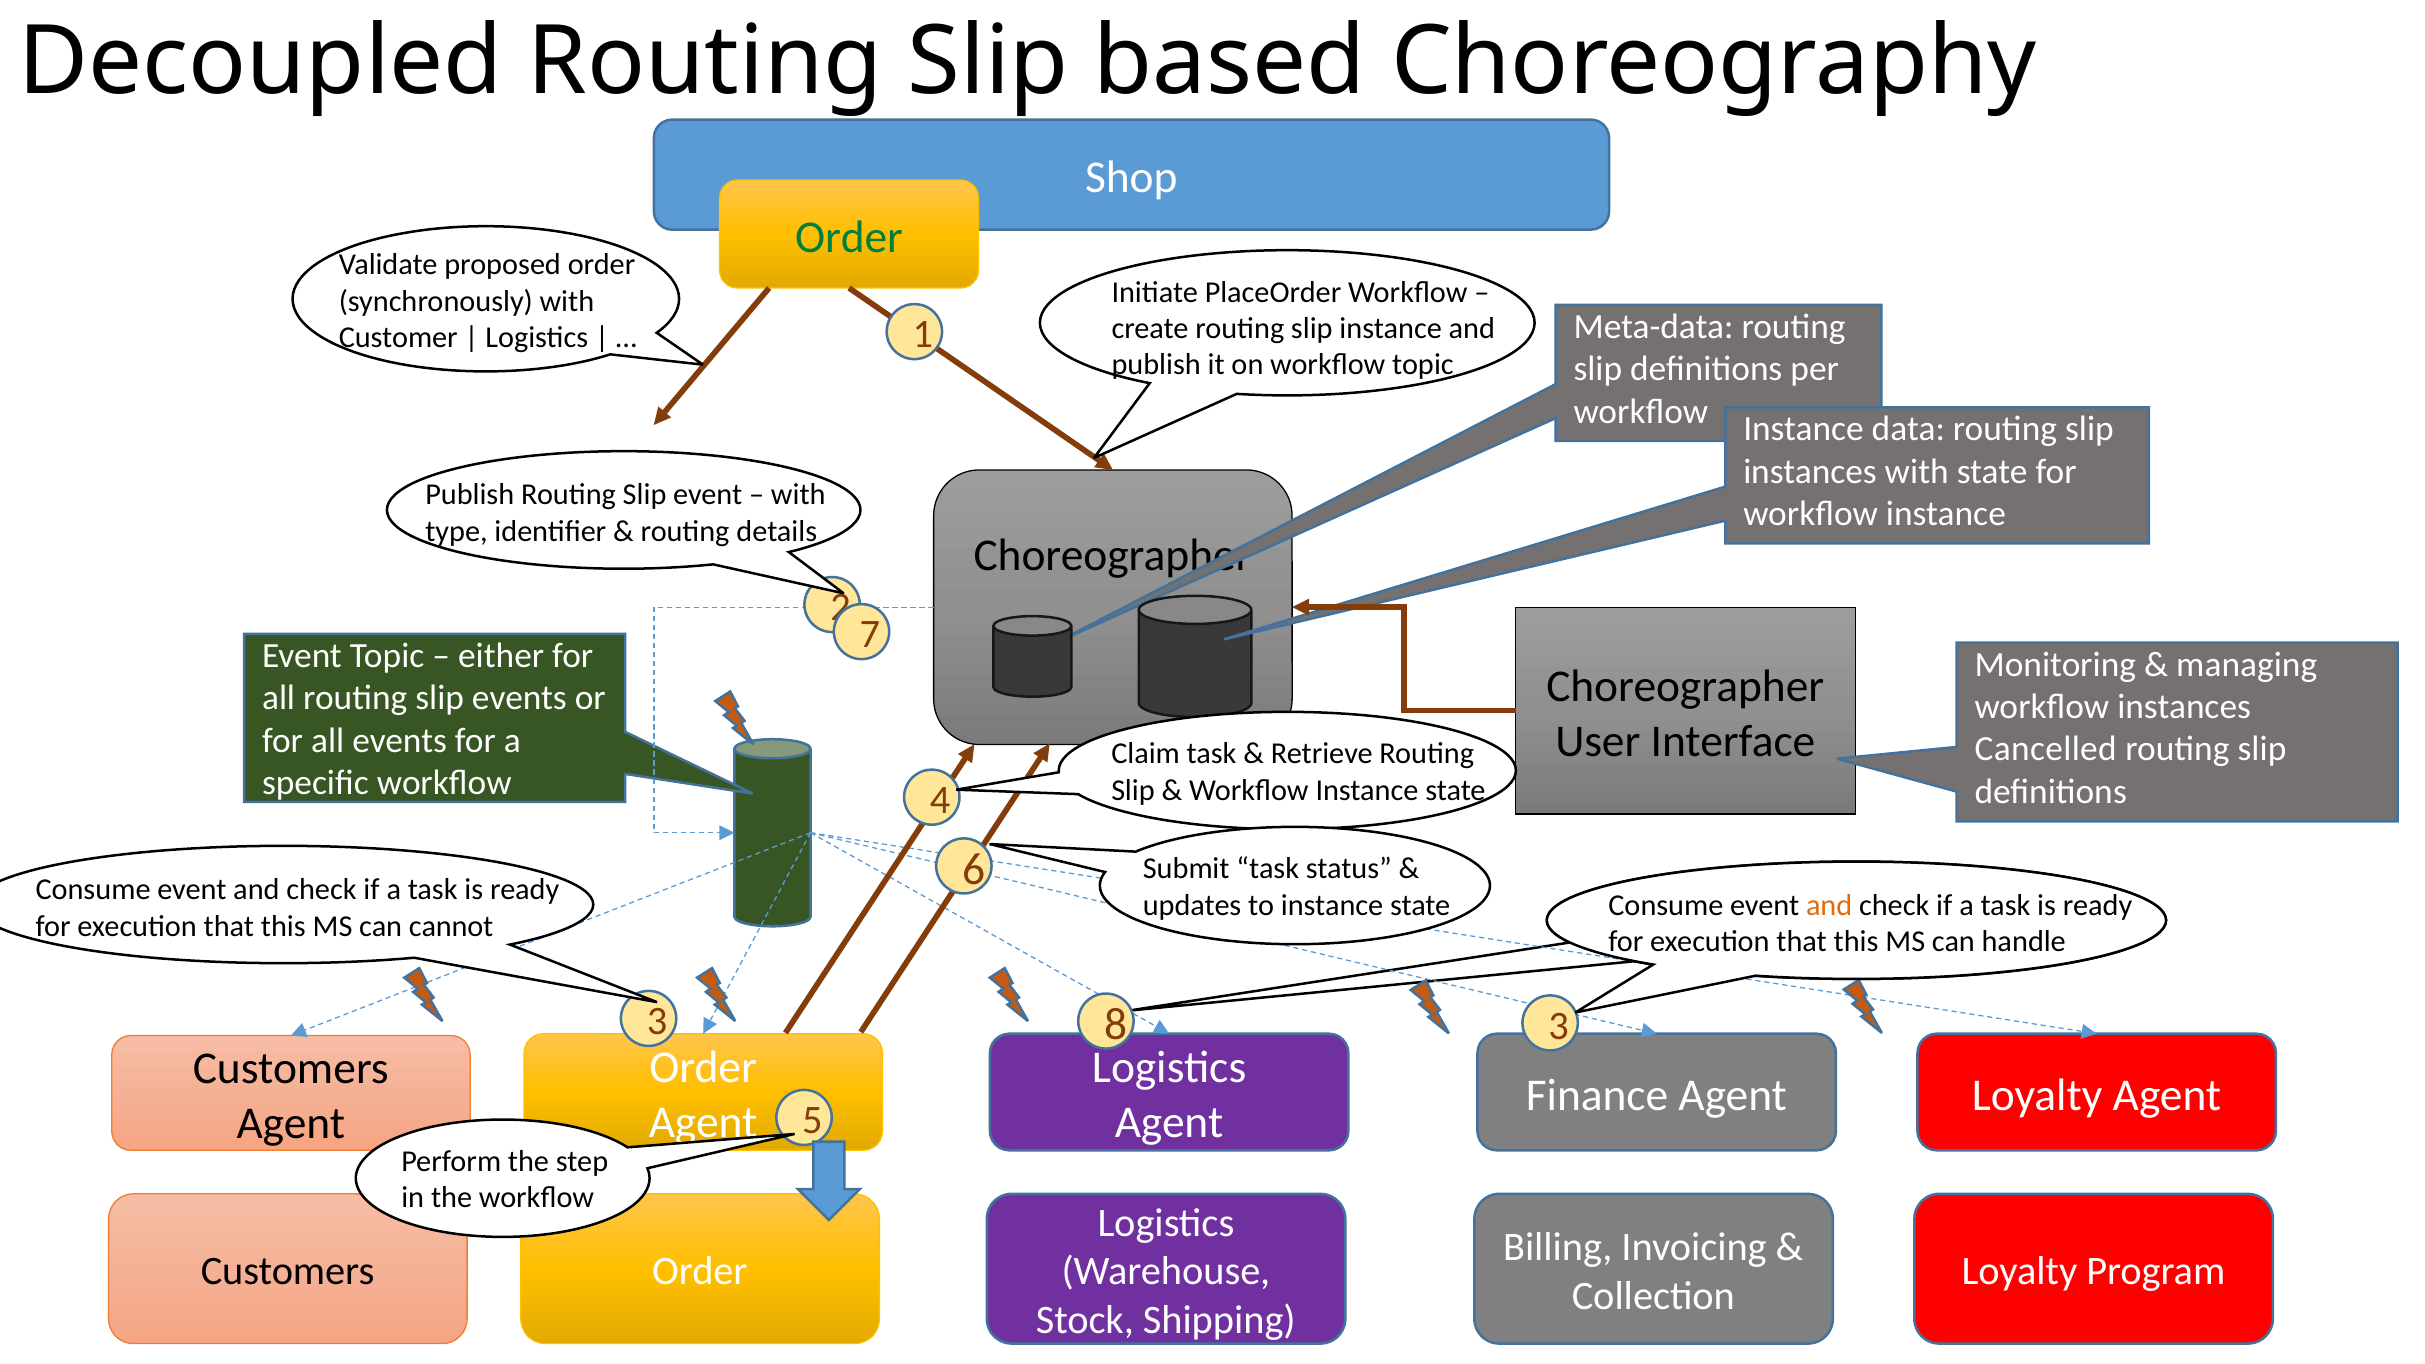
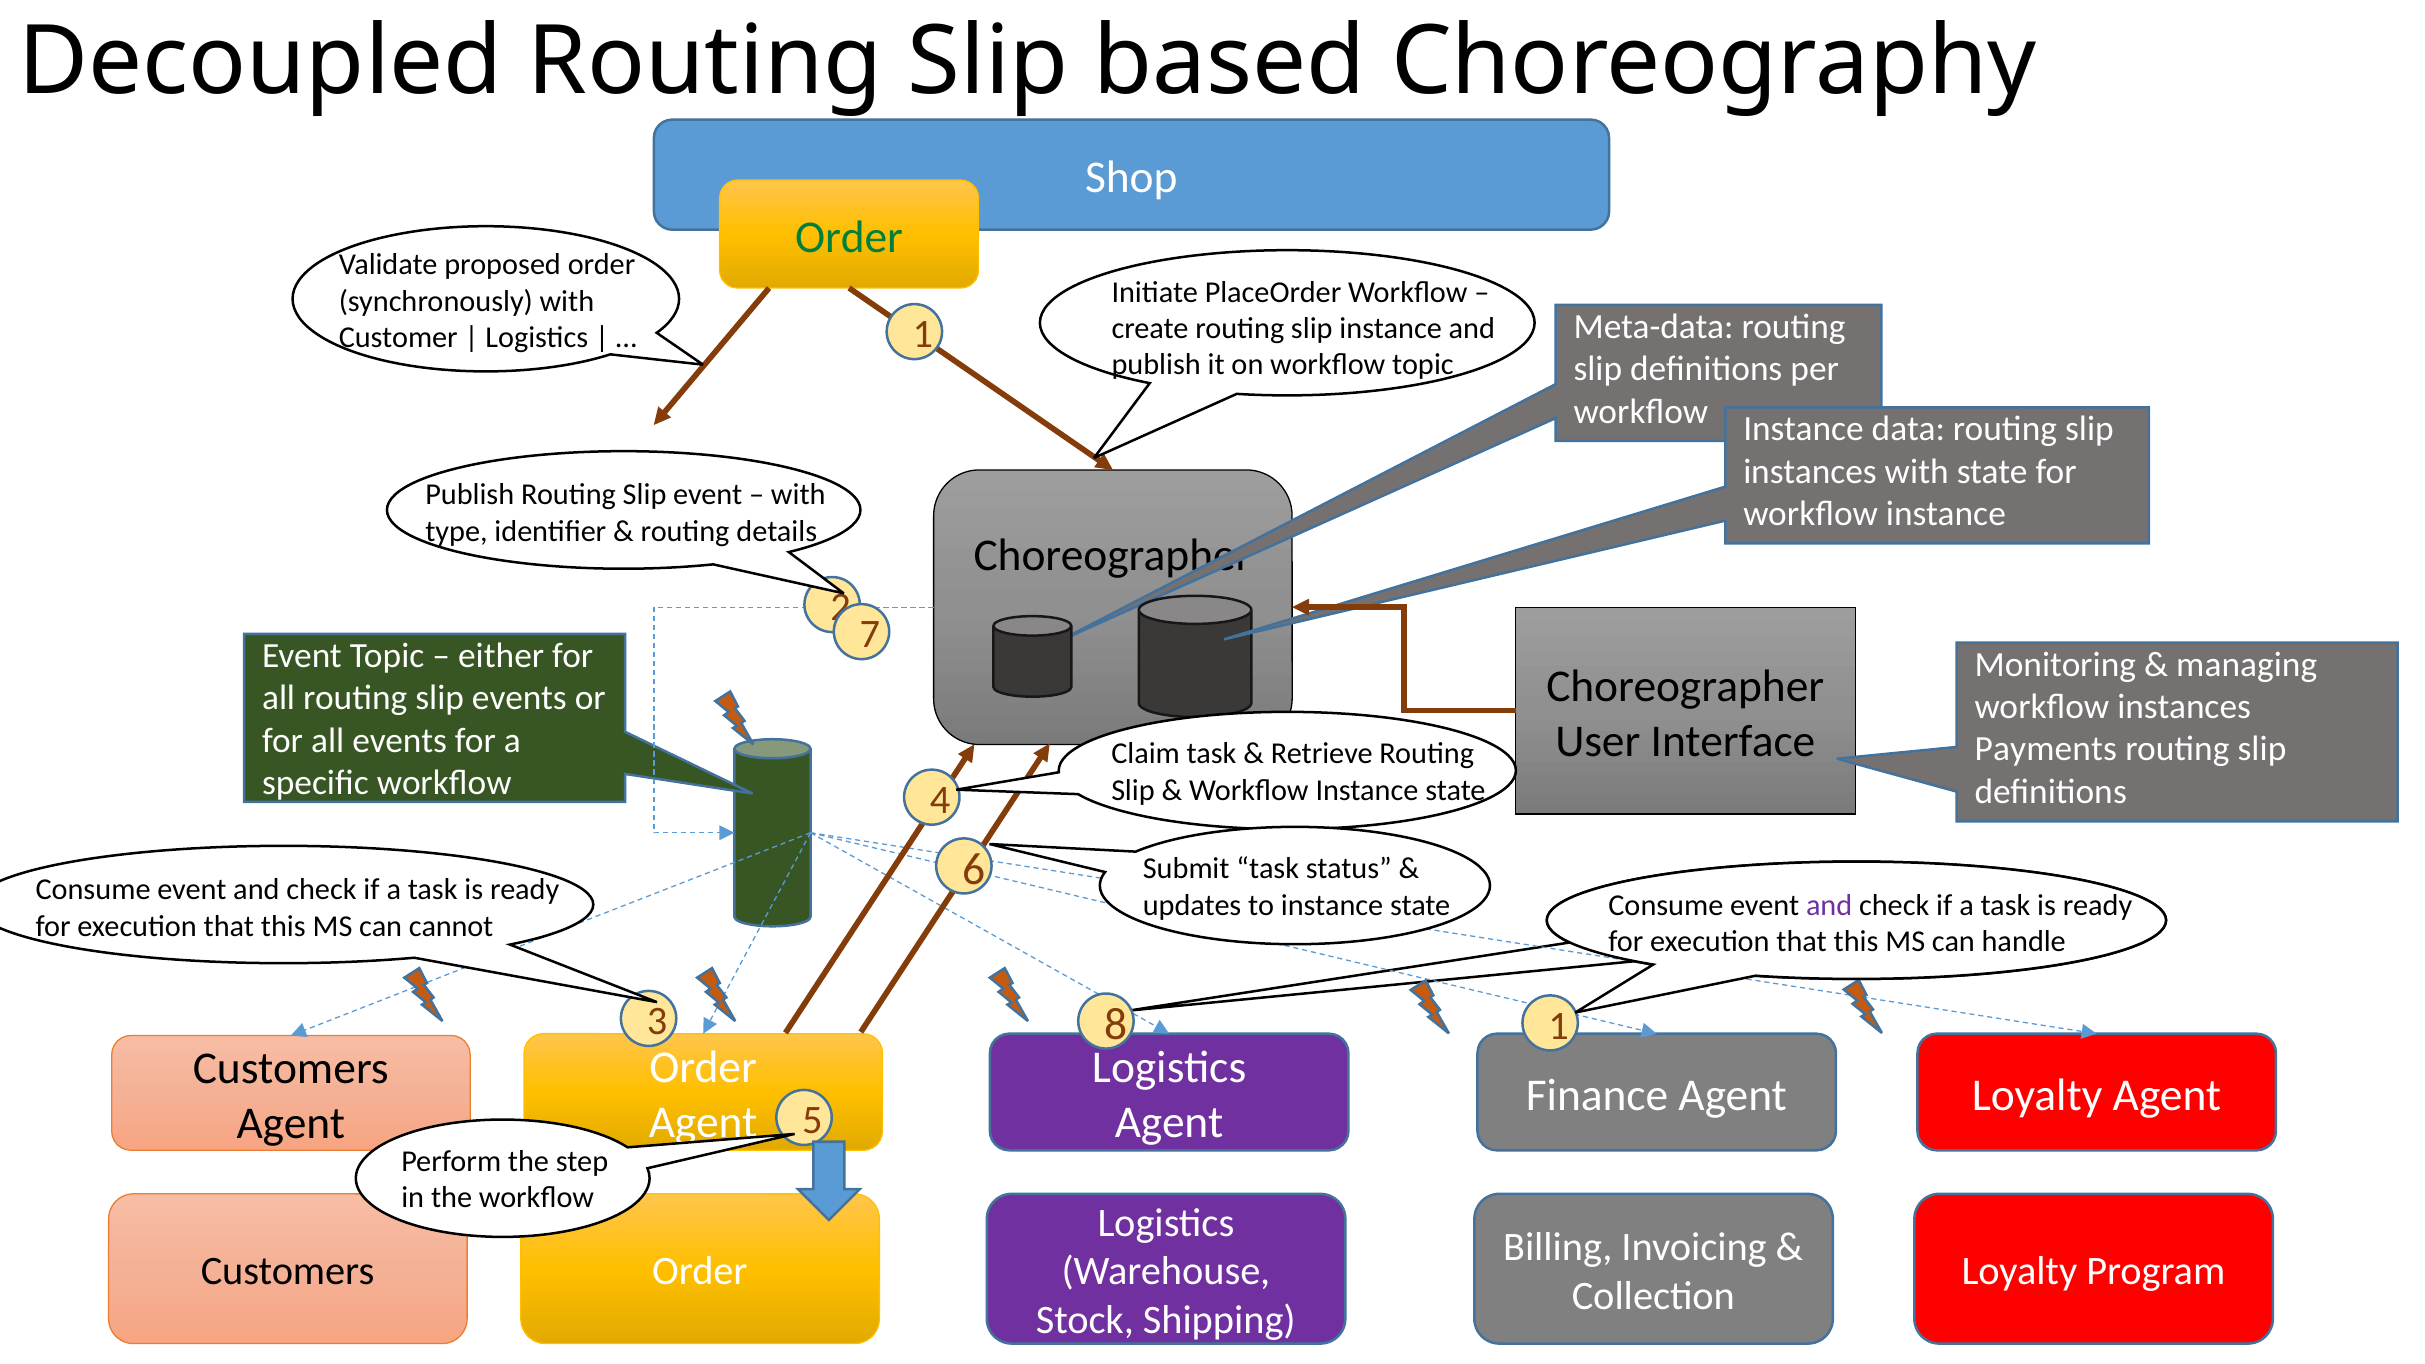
Cancelled: Cancelled -> Payments
and at (1829, 906) colour: orange -> purple
8 3: 3 -> 1
